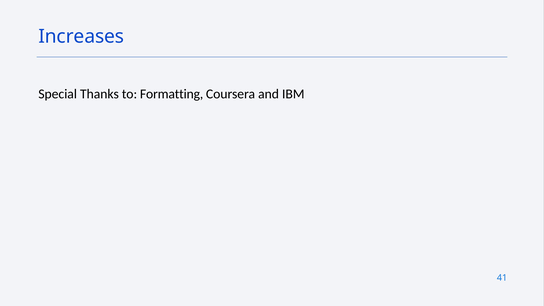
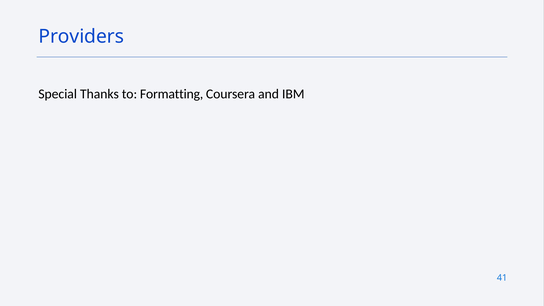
Increases: Increases -> Providers
